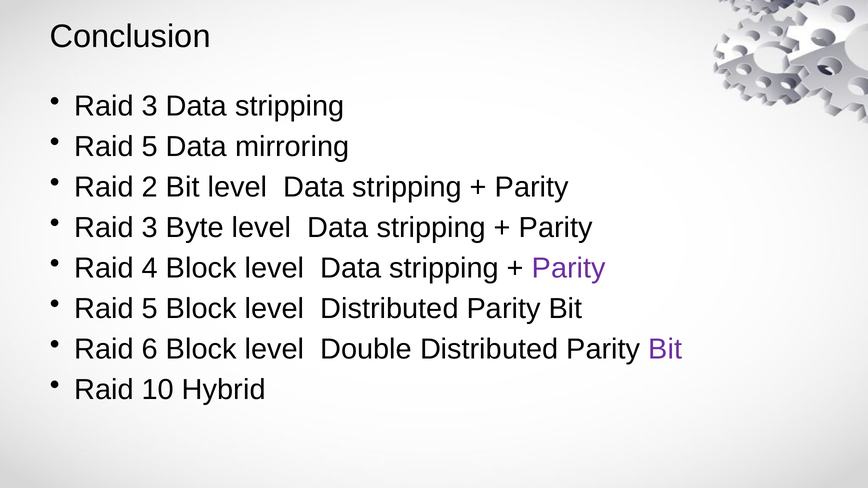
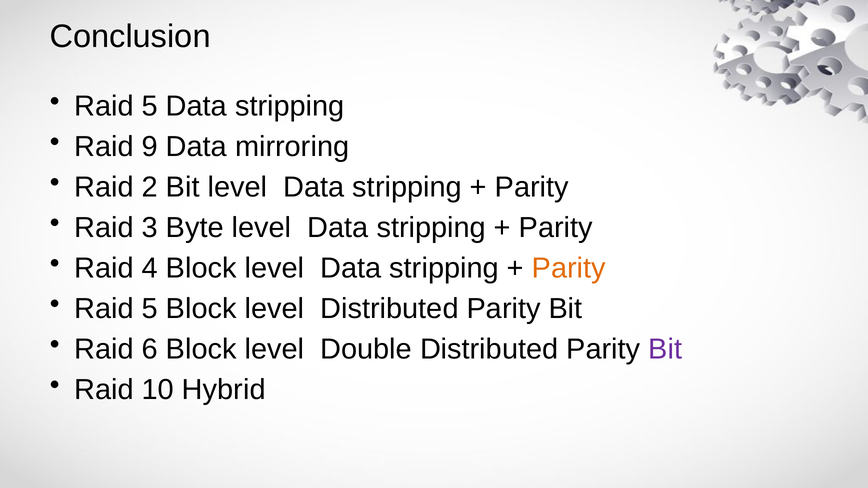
3 at (150, 106): 3 -> 5
5 at (150, 147): 5 -> 9
Parity at (569, 268) colour: purple -> orange
